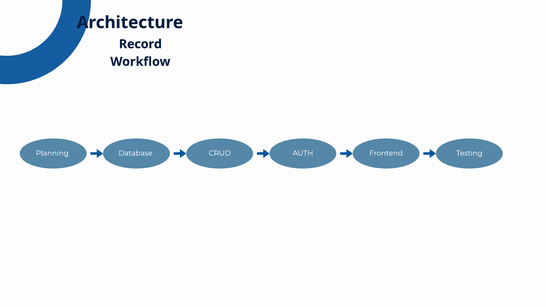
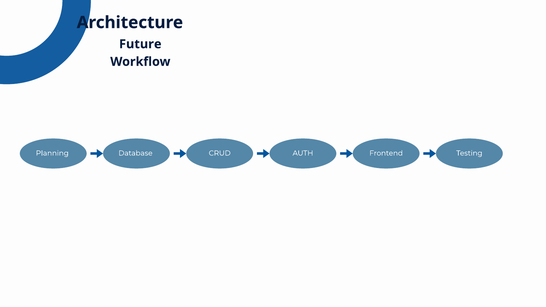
Record: Record -> Future
